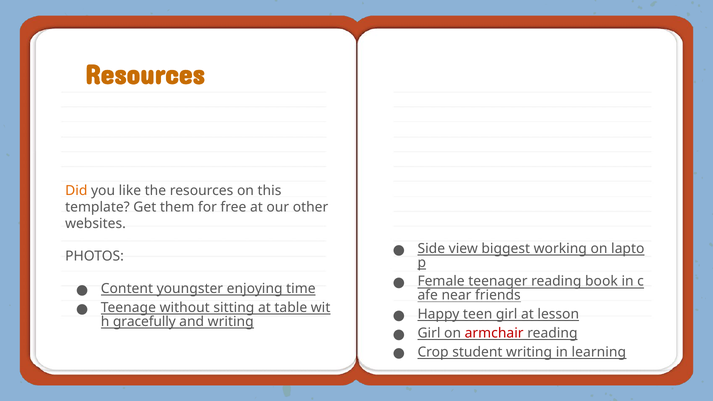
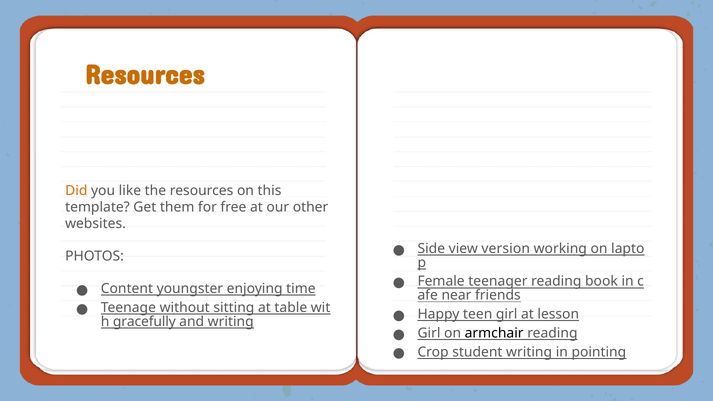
biggest: biggest -> version
armchair colour: red -> black
learning: learning -> pointing
